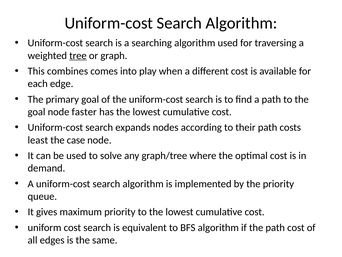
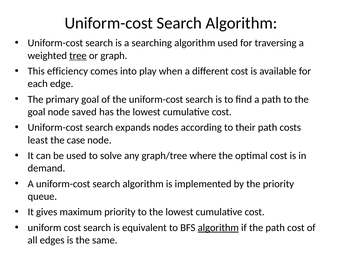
combines: combines -> efficiency
faster: faster -> saved
algorithm at (218, 227) underline: none -> present
